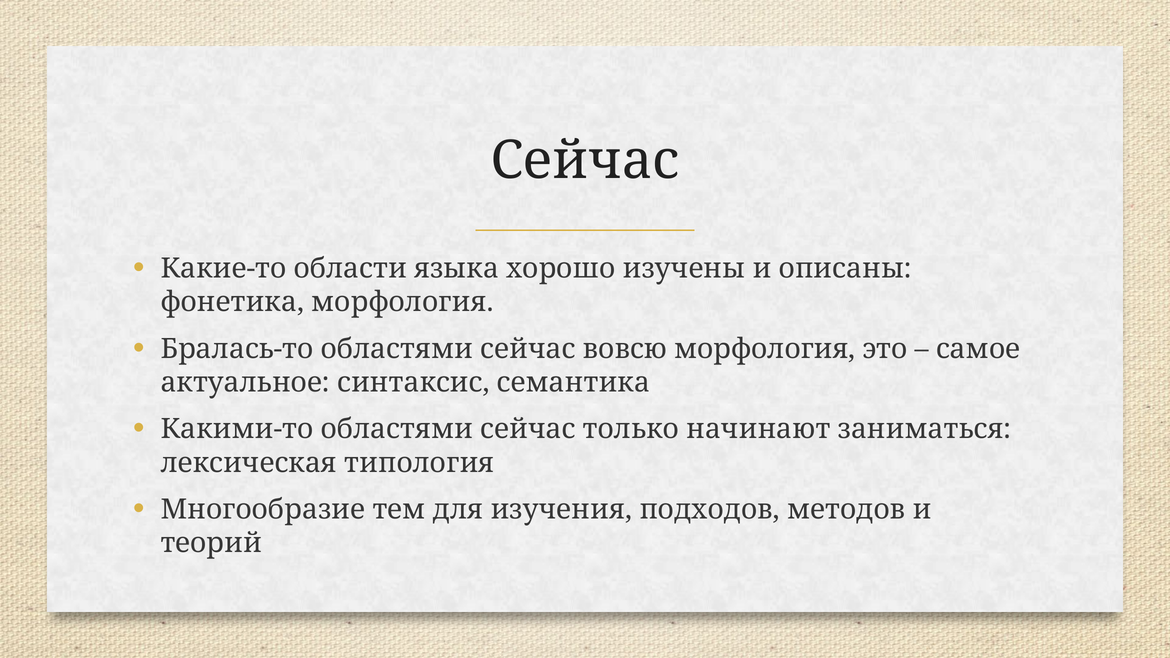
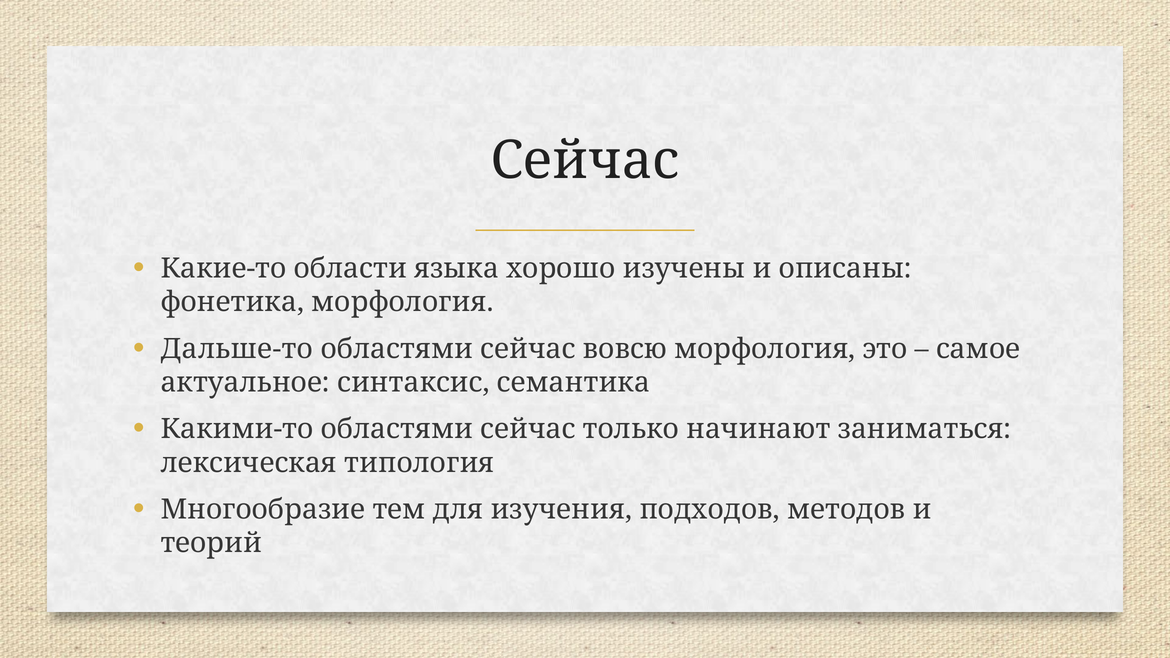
Бралась-то: Бралась-то -> Дальше-то
